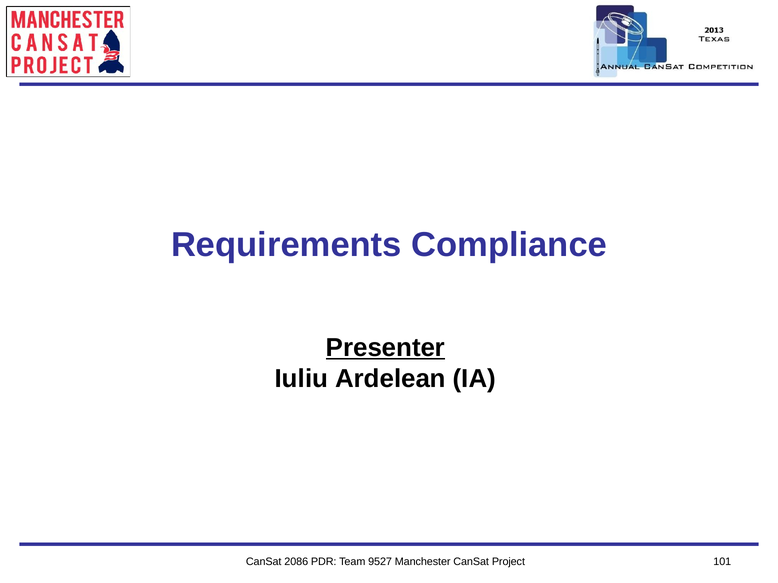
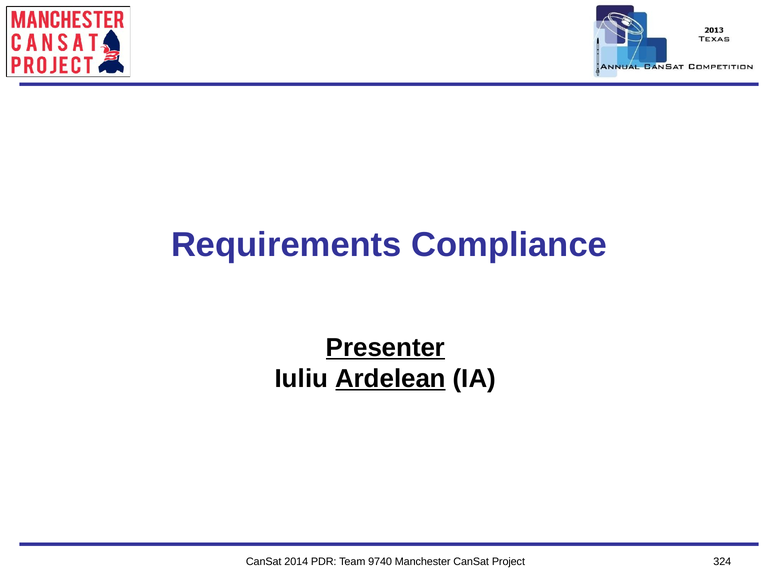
Ardelean underline: none -> present
2086: 2086 -> 2014
9527: 9527 -> 9740
101: 101 -> 324
